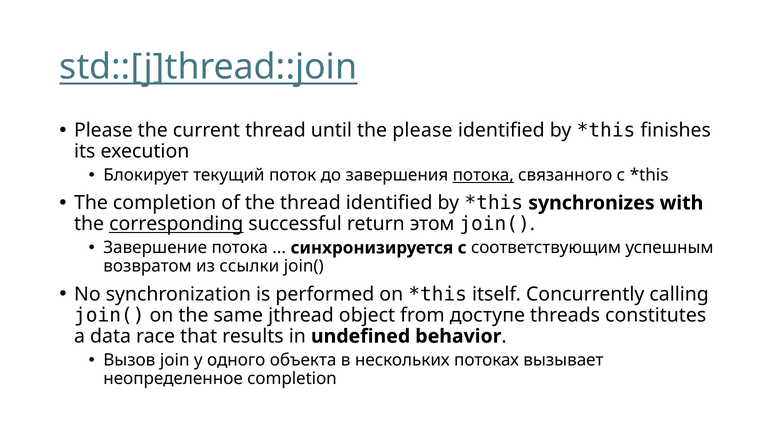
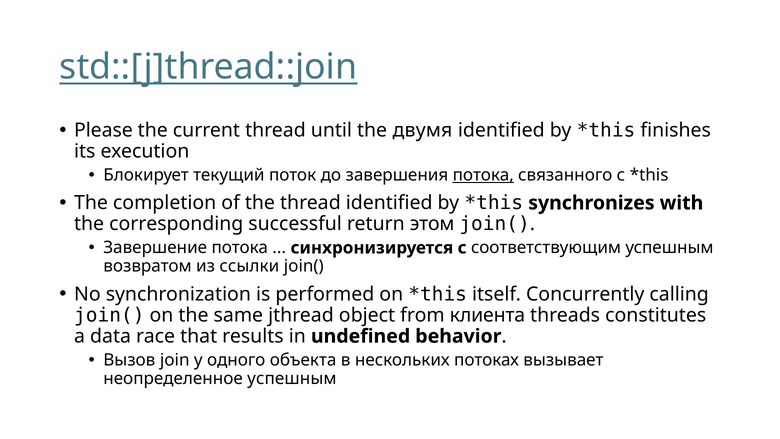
the please: please -> двумя
corresponding underline: present -> none
доступе: доступе -> клиента
неопределенное completion: completion -> успешным
